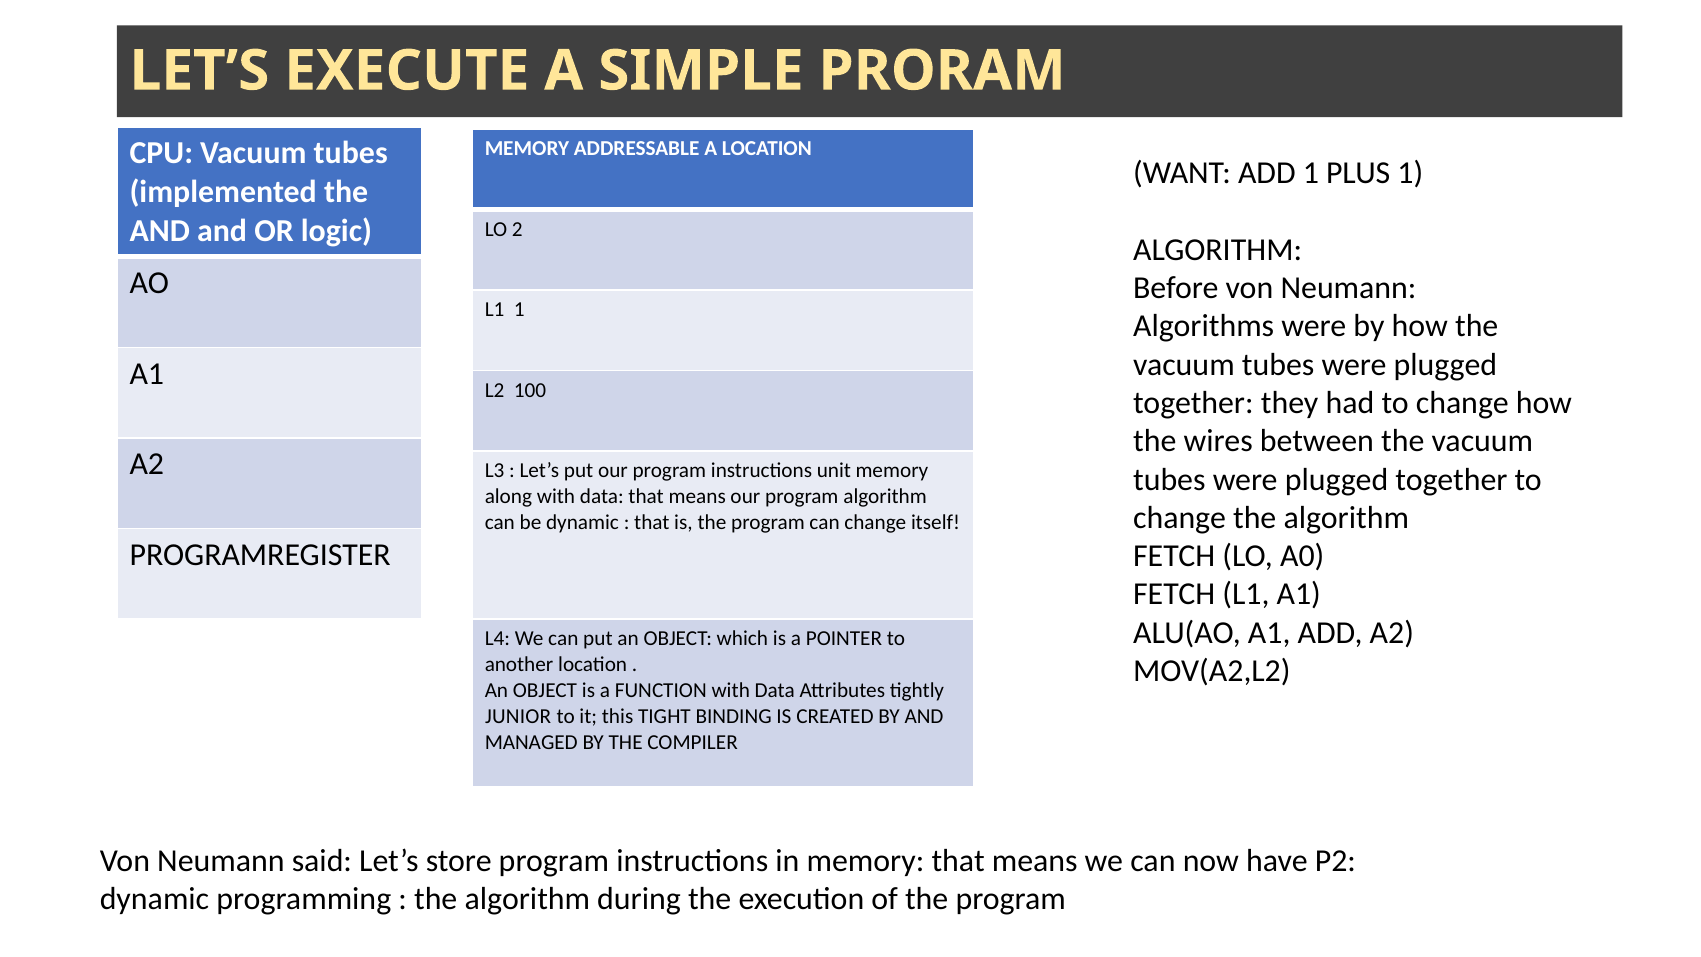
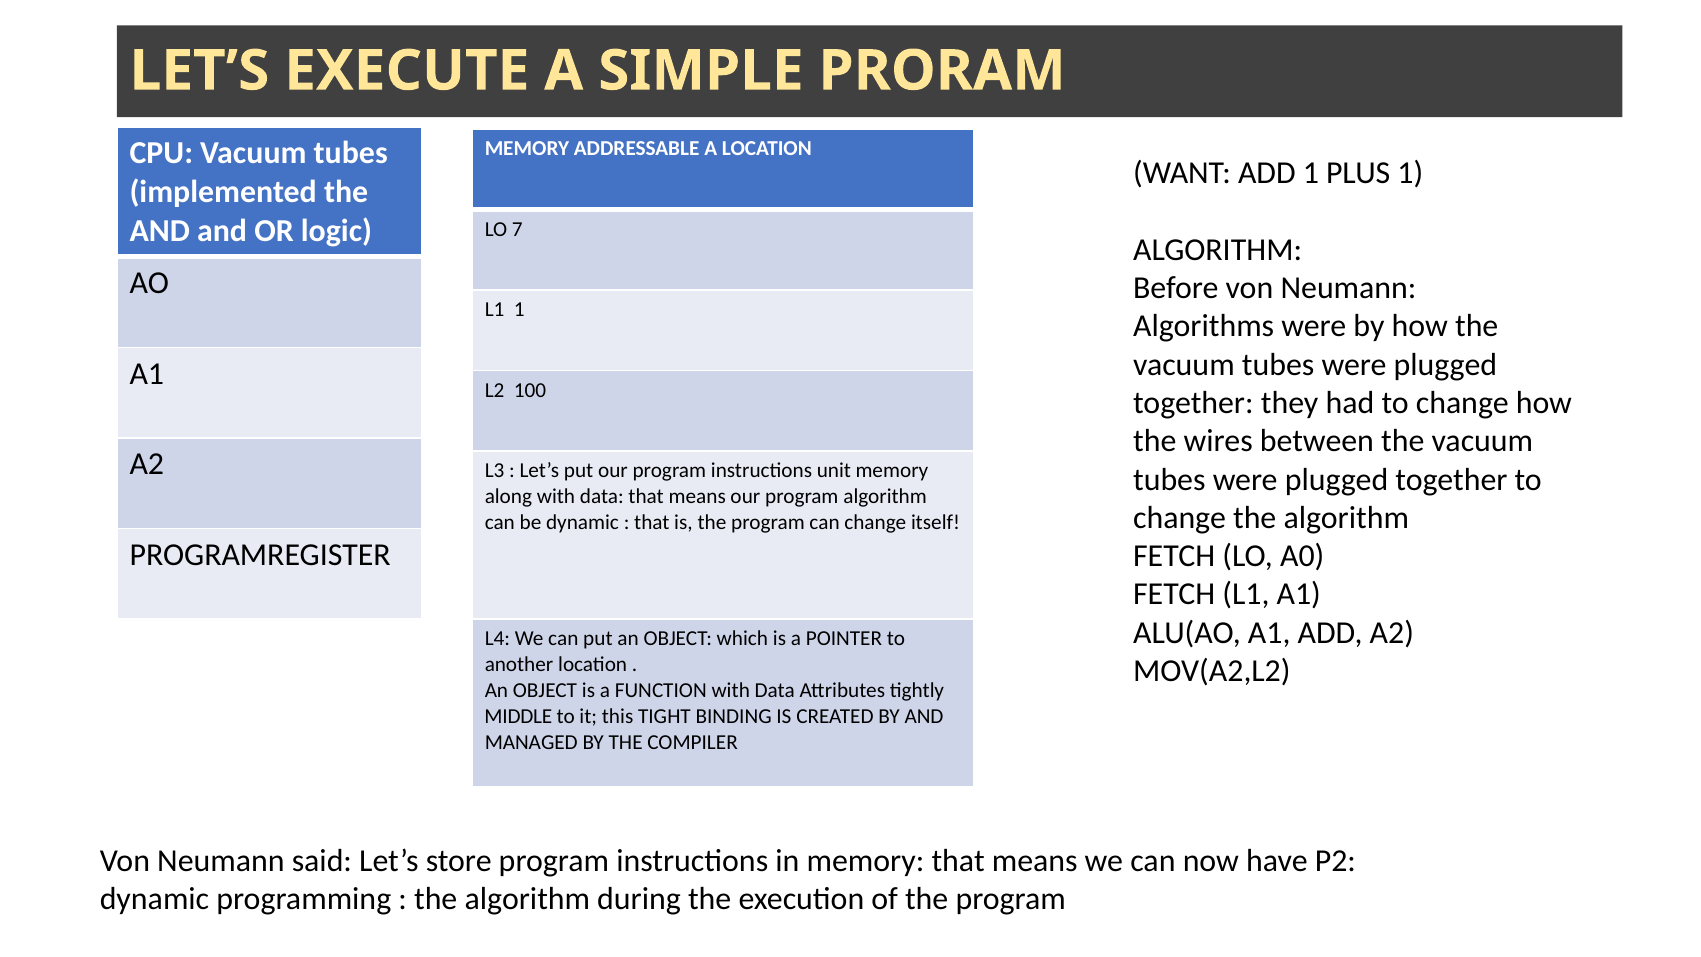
2: 2 -> 7
JUNIOR: JUNIOR -> MIDDLE
